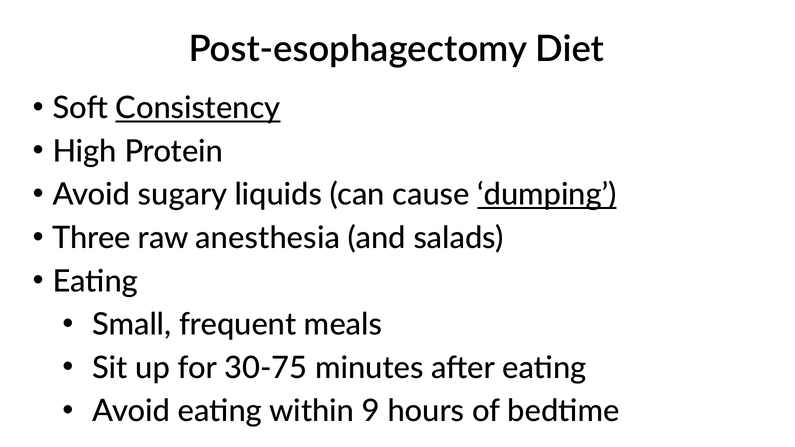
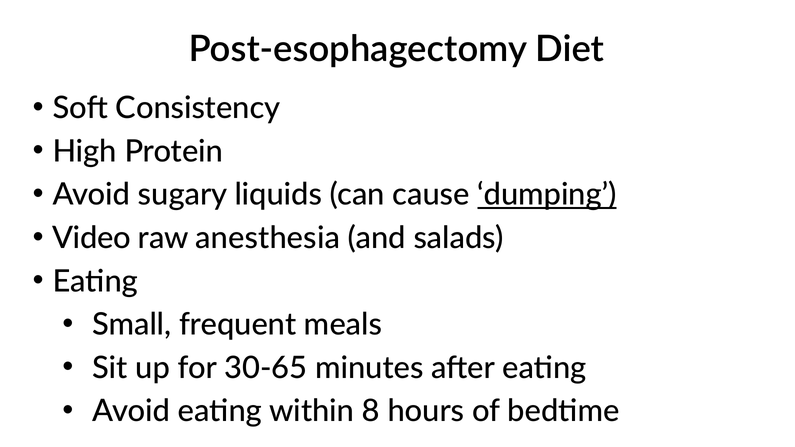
Consistency underline: present -> none
Three: Three -> Video
30-75: 30-75 -> 30-65
9: 9 -> 8
